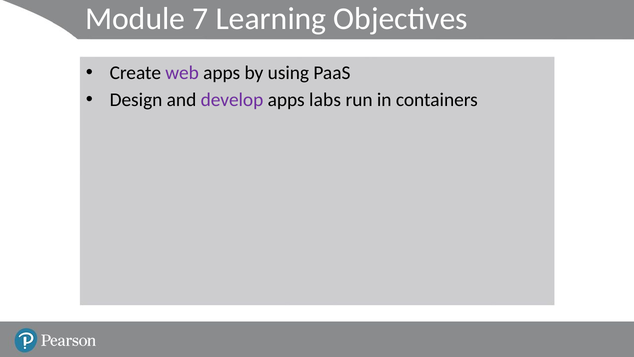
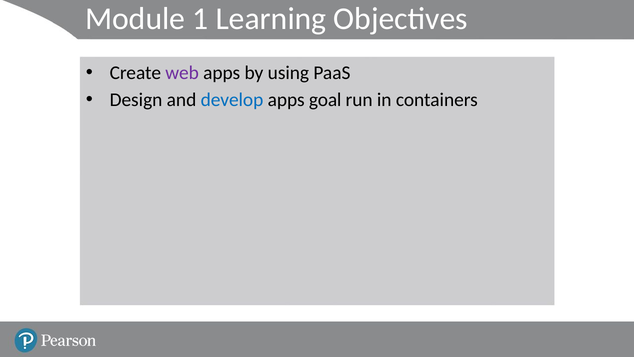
7: 7 -> 1
develop colour: purple -> blue
labs: labs -> goal
